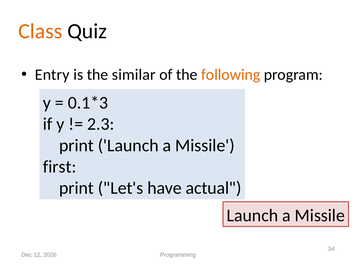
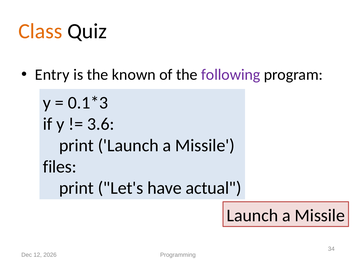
similar: similar -> known
following colour: orange -> purple
2.3: 2.3 -> 3.6
first: first -> files
